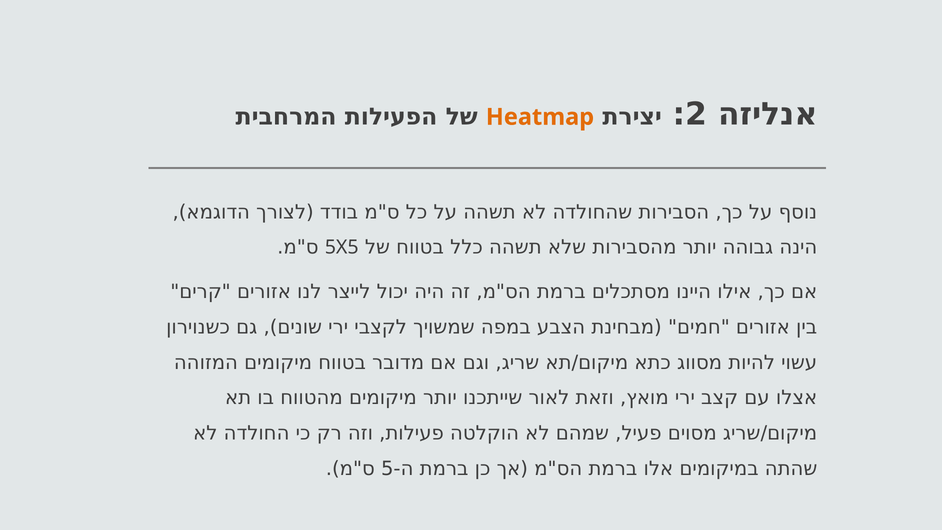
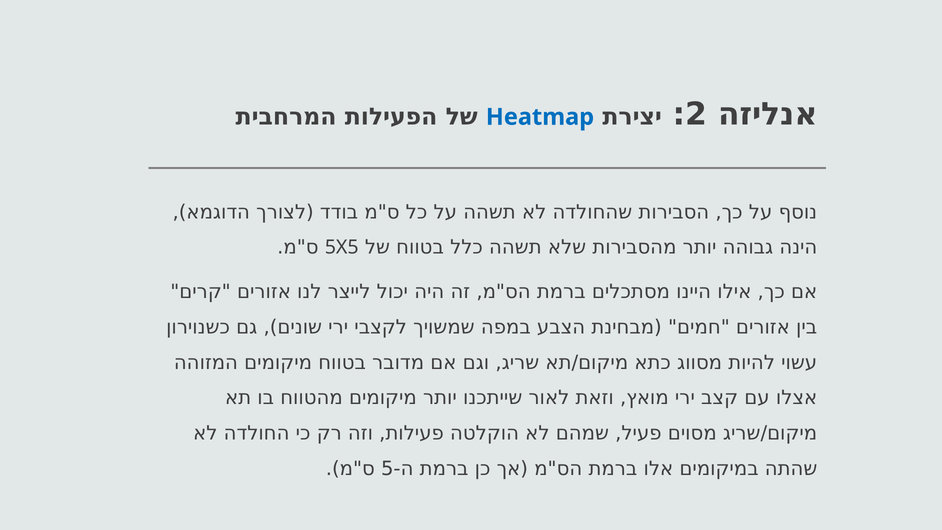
Heatmap colour: orange -> blue
